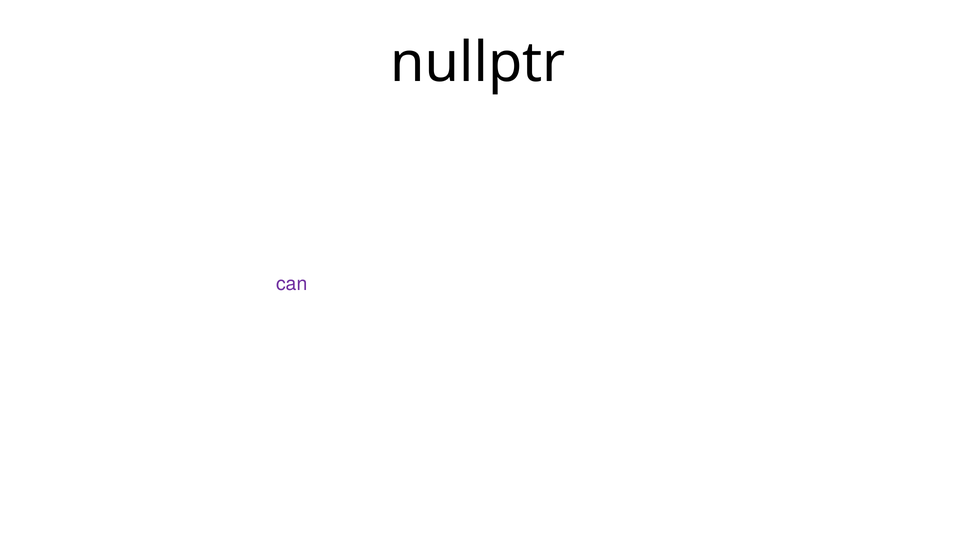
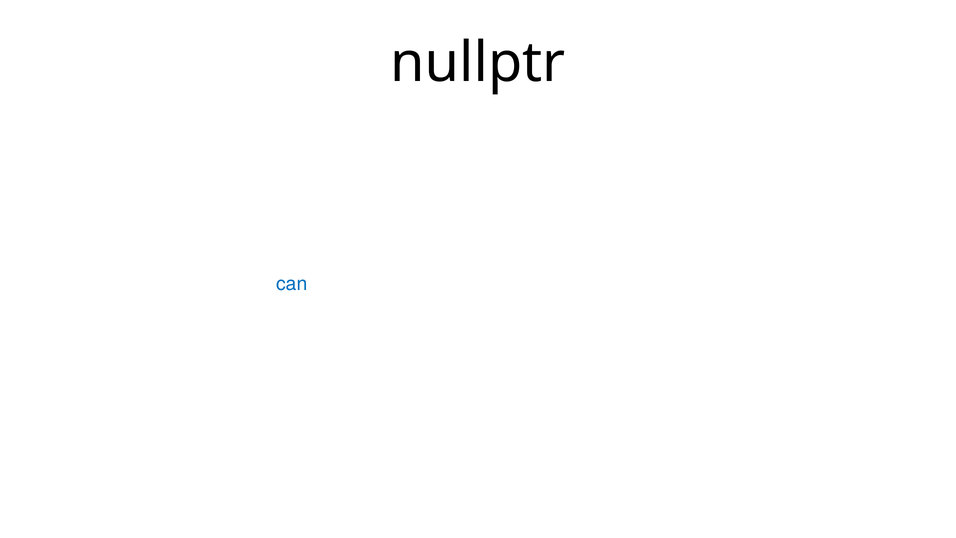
can colour: purple -> blue
